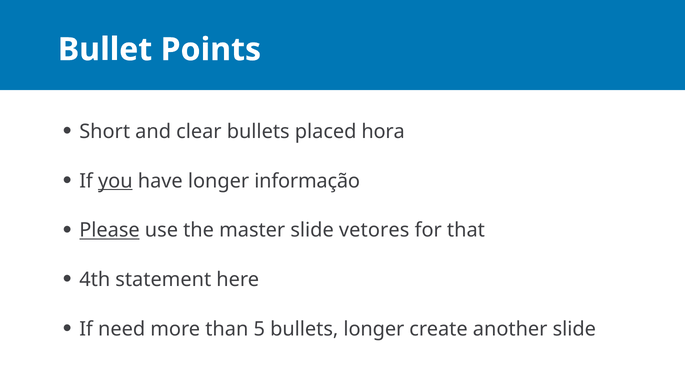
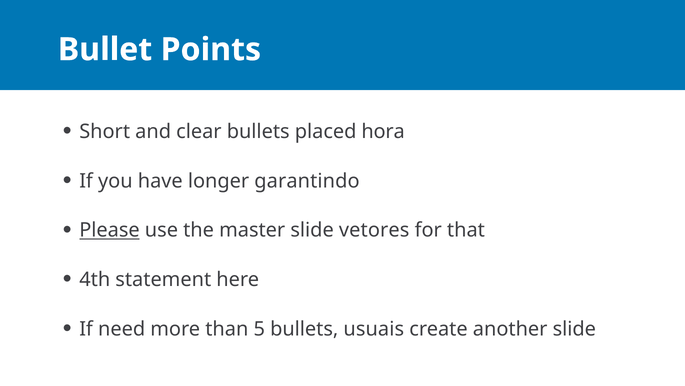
you underline: present -> none
informação: informação -> garantindo
bullets longer: longer -> usuais
